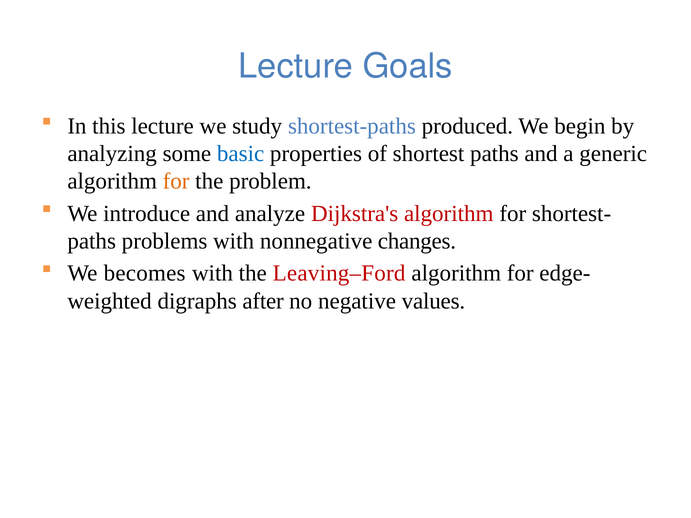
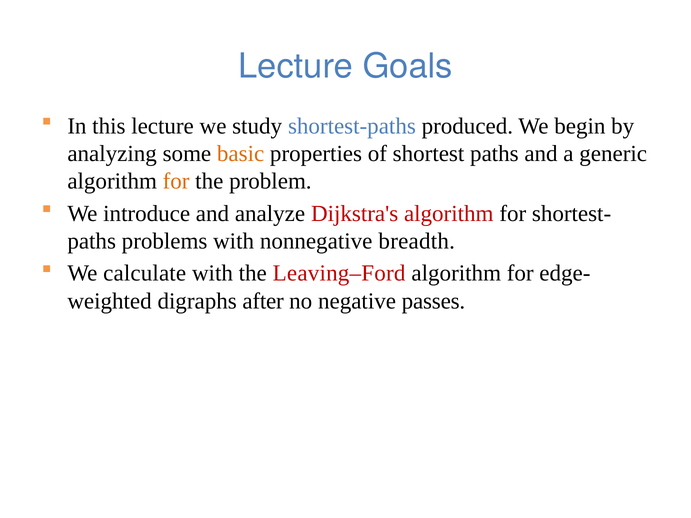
basic colour: blue -> orange
changes: changes -> breadth
becomes: becomes -> calculate
values: values -> passes
